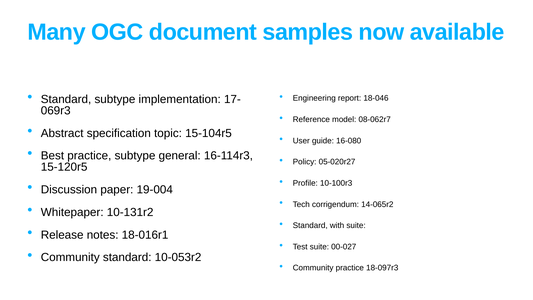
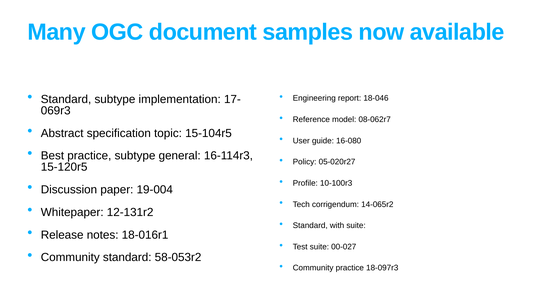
10-131r2: 10-131r2 -> 12-131r2
10-053r2: 10-053r2 -> 58-053r2
